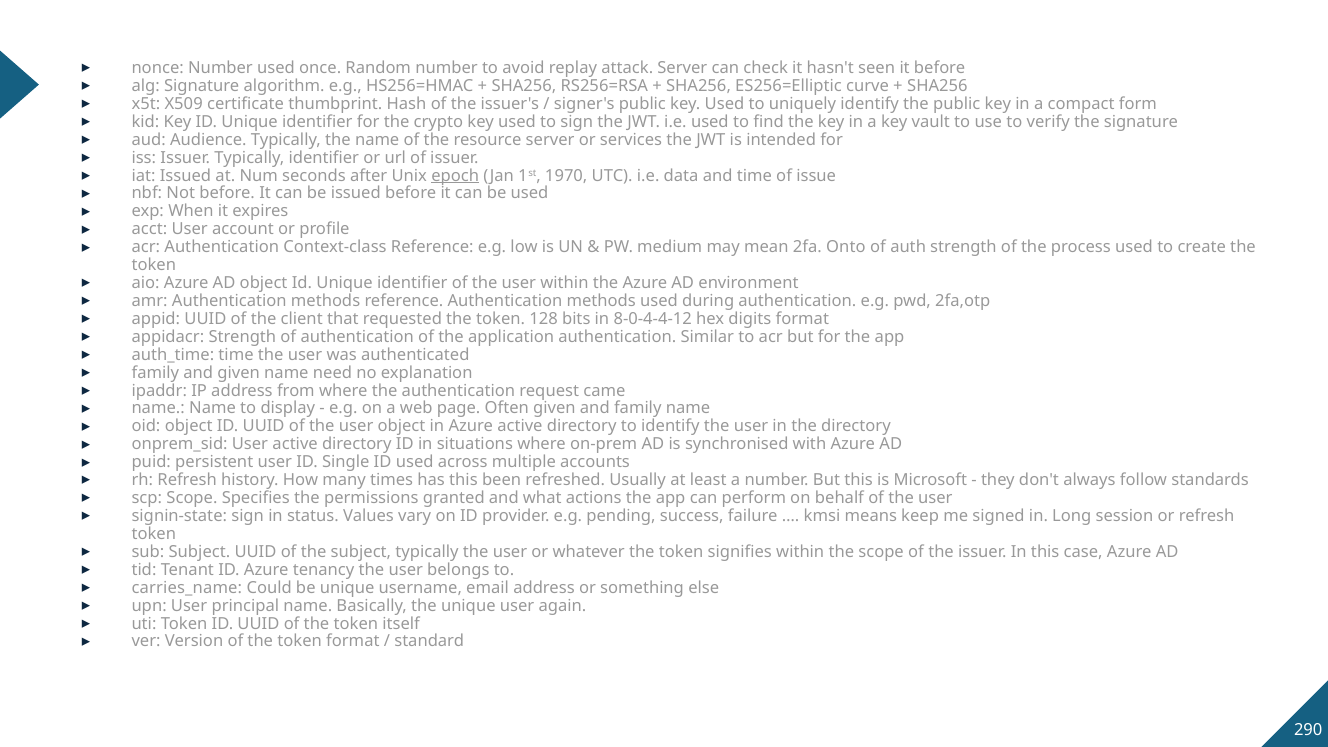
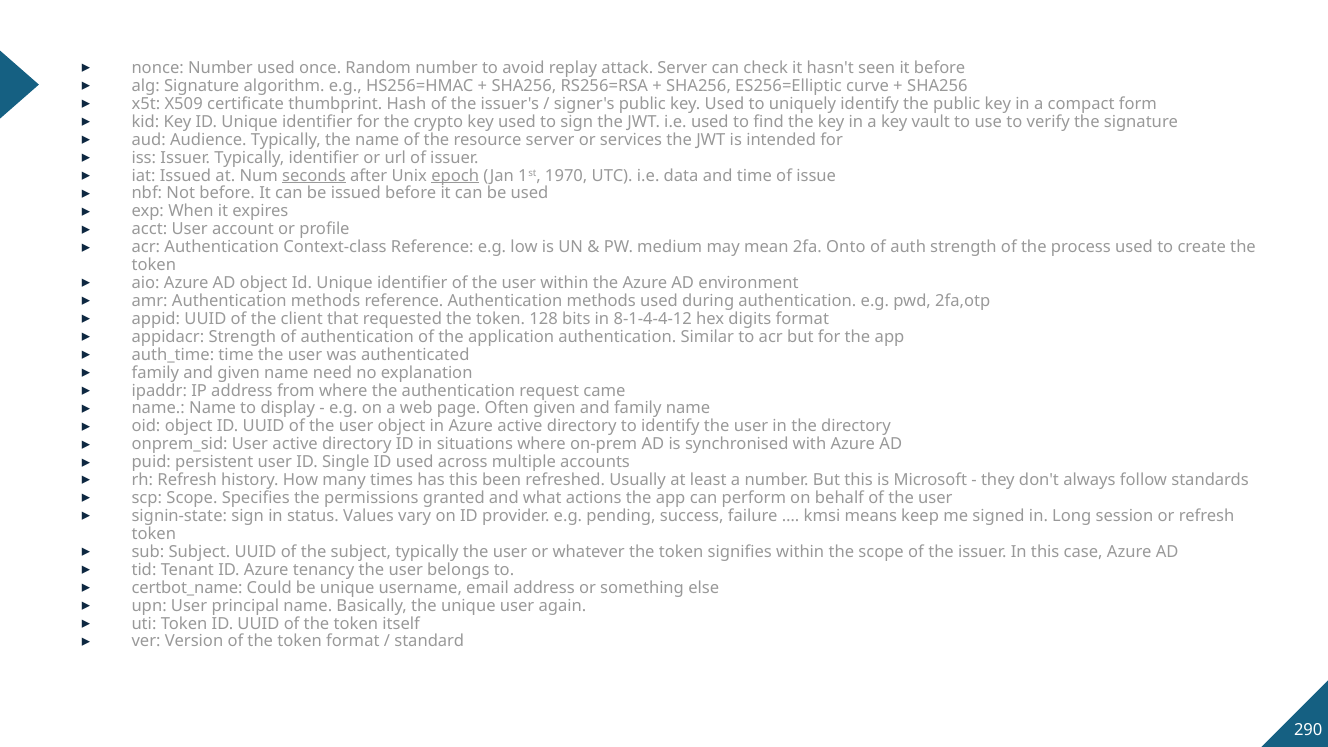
seconds underline: none -> present
8-0-4-4-12: 8-0-4-4-12 -> 8-1-4-4-12
carries_name: carries_name -> certbot_name
